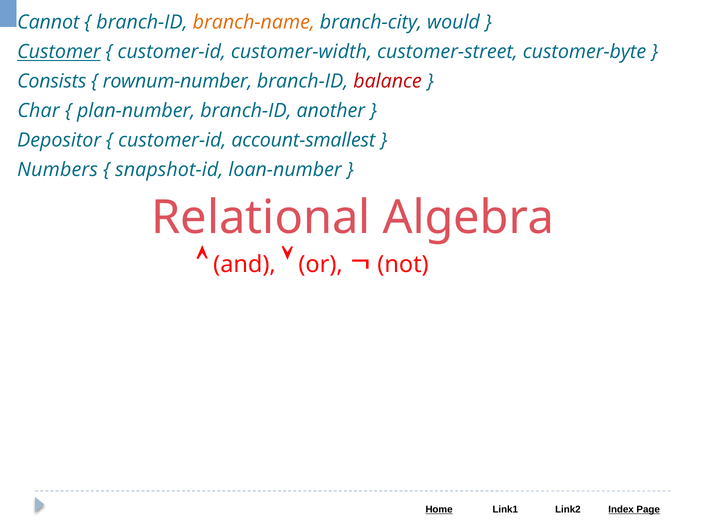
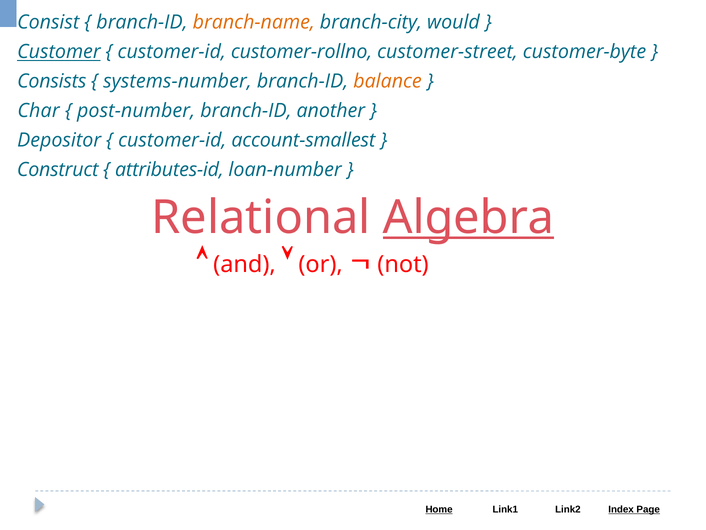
Cannot: Cannot -> Consist
customer-width: customer-width -> customer-rollno
rownum-number: rownum-number -> systems-number
balance colour: red -> orange
plan-number: plan-number -> post-number
Numbers: Numbers -> Construct
snapshot-id: snapshot-id -> attributes-id
Algebra underline: none -> present
